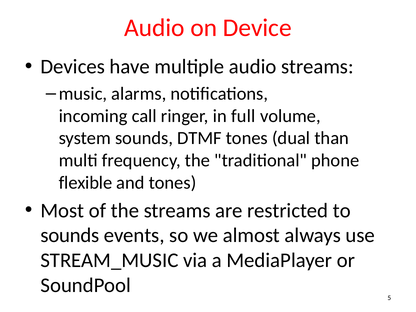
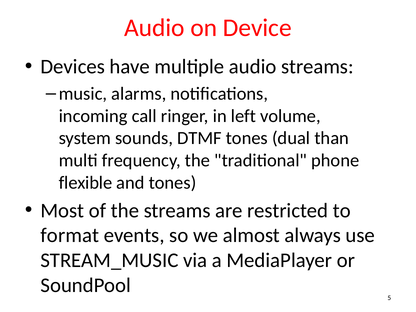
full: full -> left
sounds at (70, 235): sounds -> format
